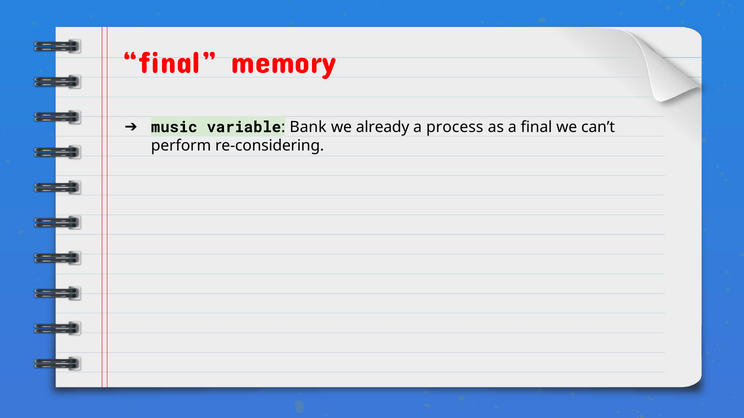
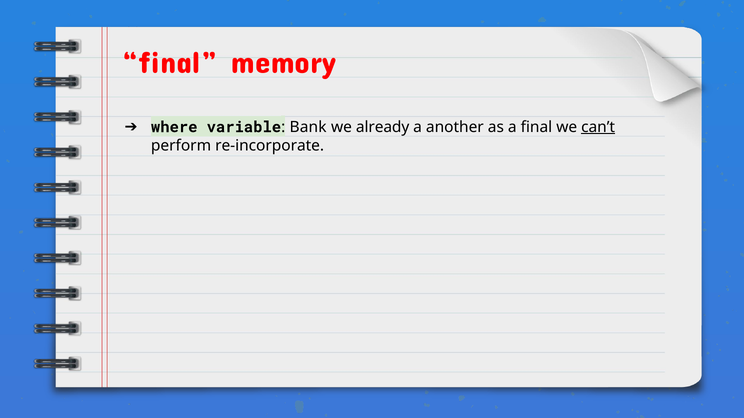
music: music -> where
process: process -> another
can’t underline: none -> present
re-considering: re-considering -> re-incorporate
